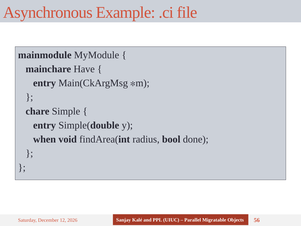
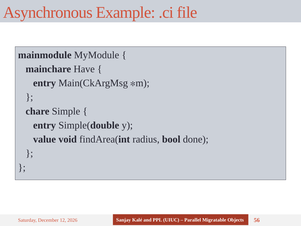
when: when -> value
